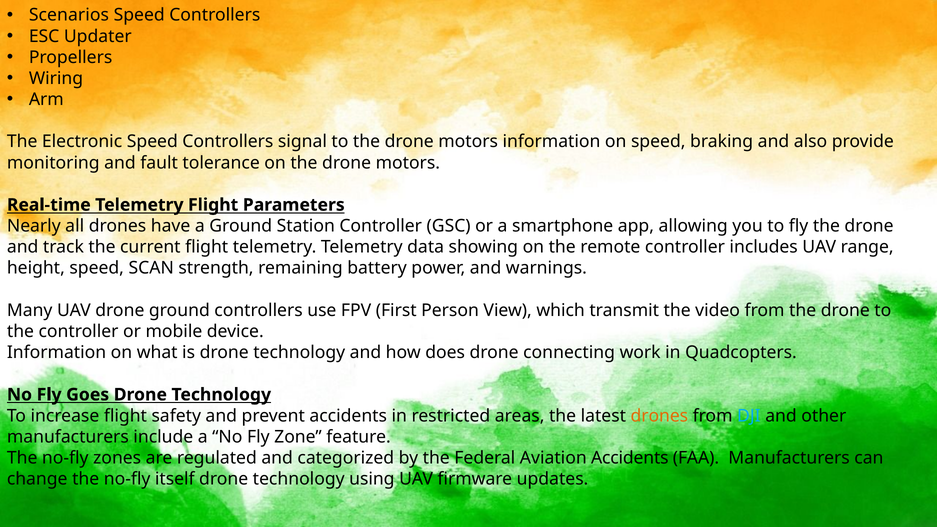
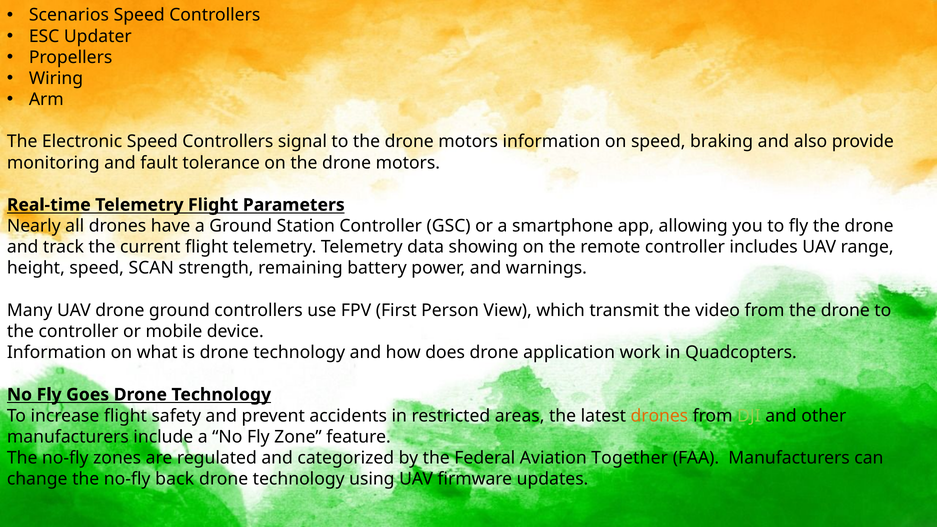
connecting: connecting -> application
DJI colour: light blue -> light green
Aviation Accidents: Accidents -> Together
itself: itself -> back
